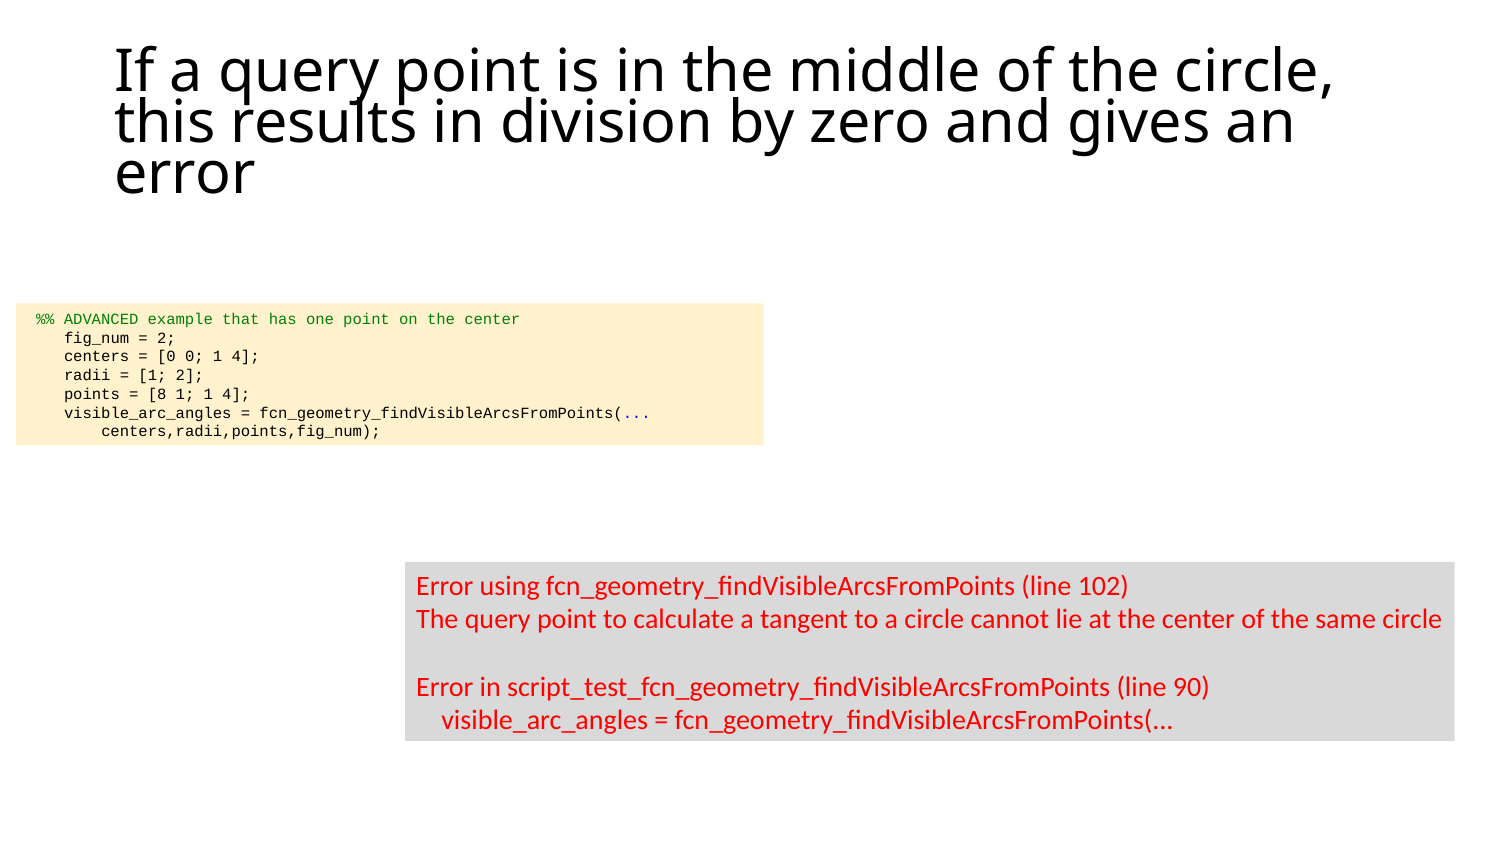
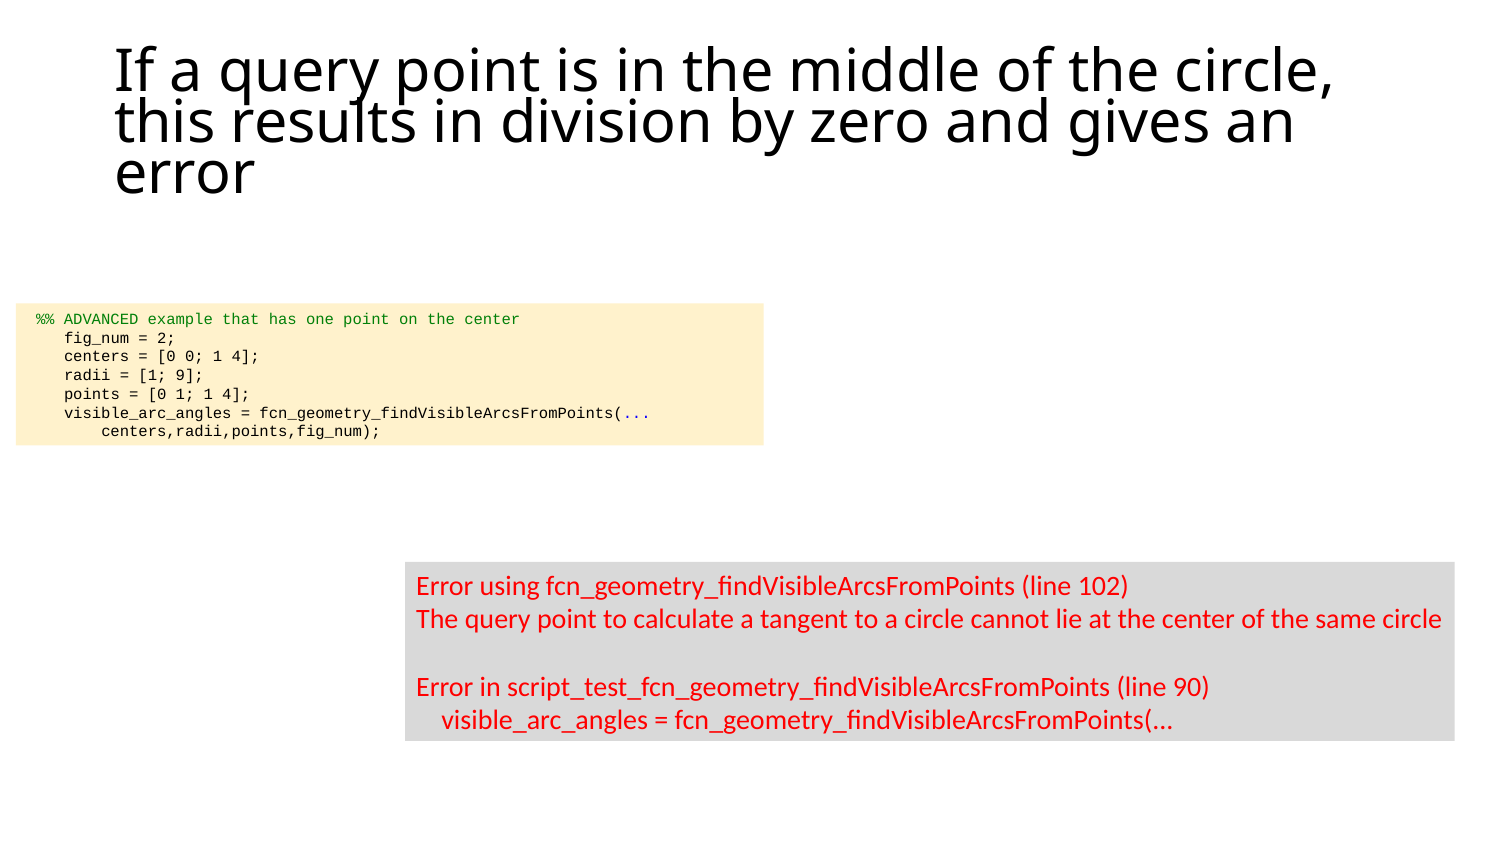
1 2: 2 -> 9
8 at (157, 394): 8 -> 0
